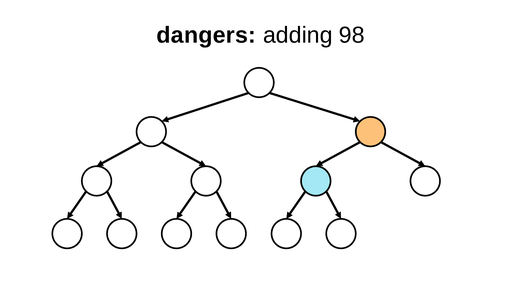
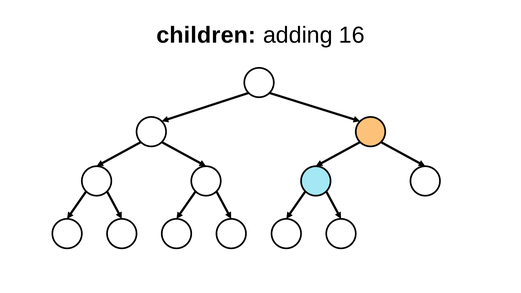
dangers: dangers -> children
98: 98 -> 16
